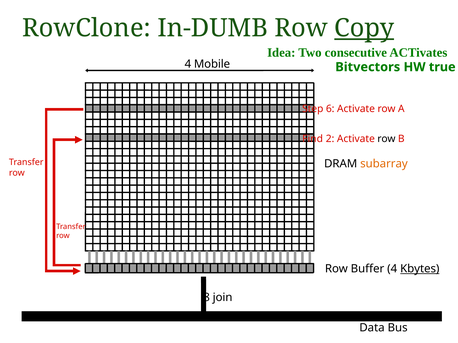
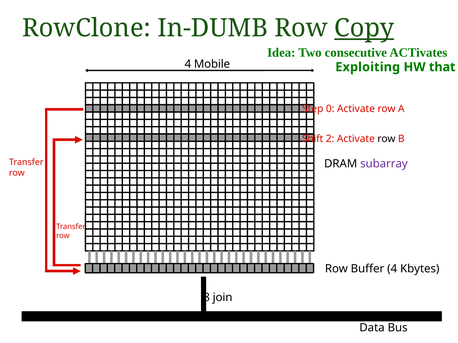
Bitvectors: Bitvectors -> Exploiting
true: true -> that
6: 6 -> 0
Find: Find -> Shift
subarray colour: orange -> purple
Kbytes underline: present -> none
